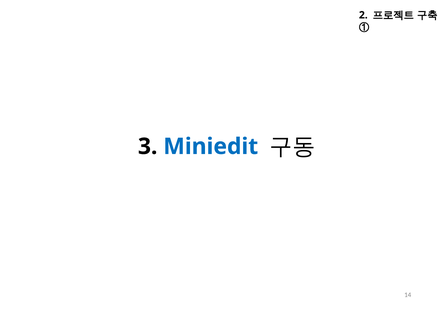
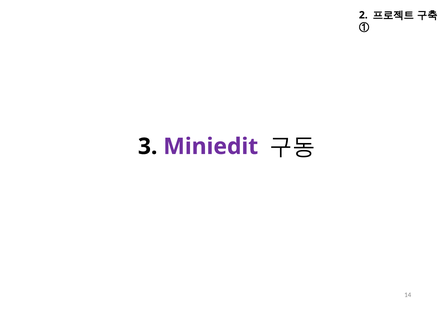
Miniedit colour: blue -> purple
